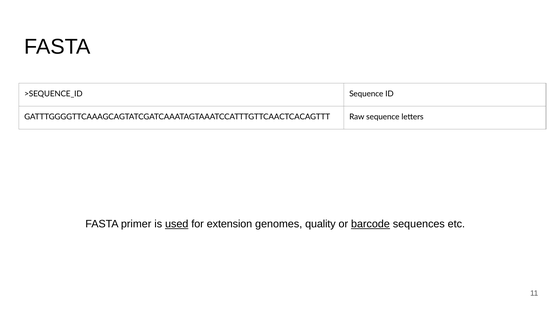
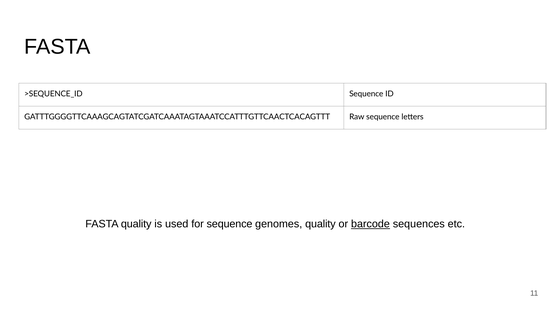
FASTA primer: primer -> quality
used underline: present -> none
for extension: extension -> sequence
